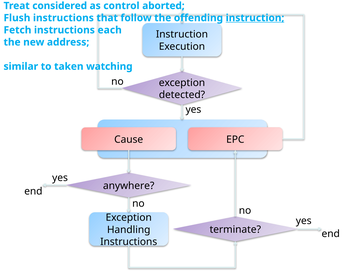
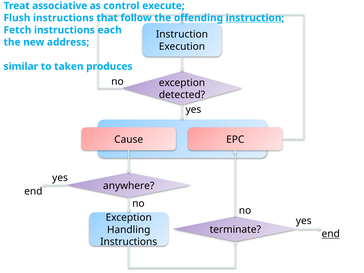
considered: considered -> associative
aborted: aborted -> execute
watching: watching -> produces
end at (331, 234) underline: none -> present
